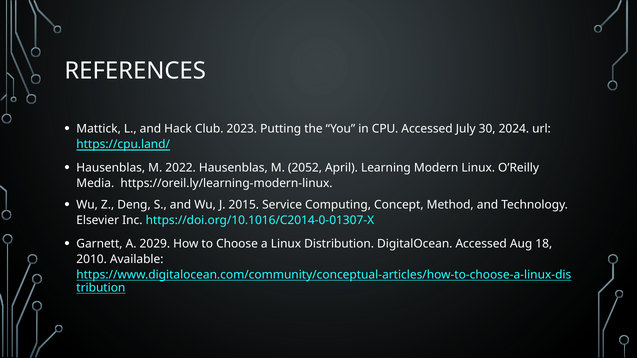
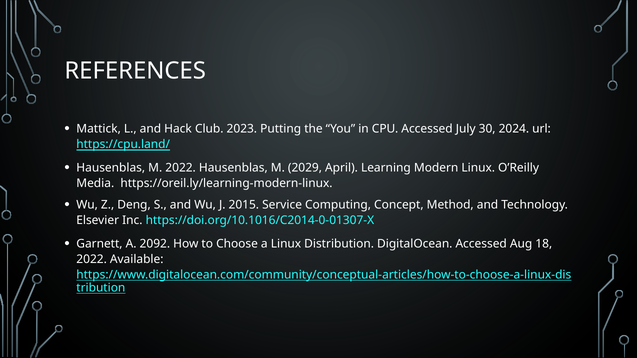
2052: 2052 -> 2029
2029: 2029 -> 2092
2010 at (92, 259): 2010 -> 2022
